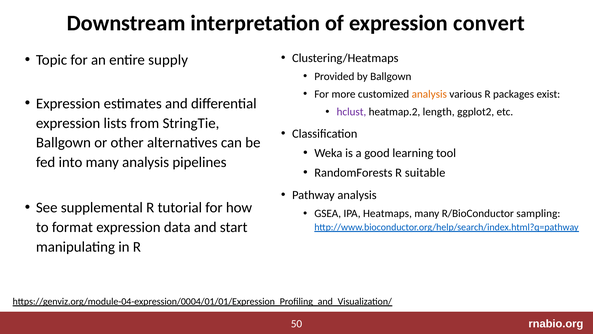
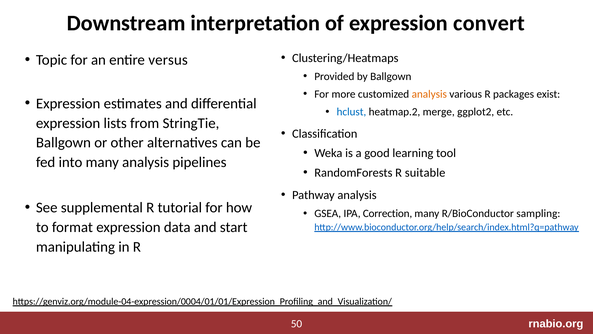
supply: supply -> versus
hclust colour: purple -> blue
length: length -> merge
Heatmaps: Heatmaps -> Correction
